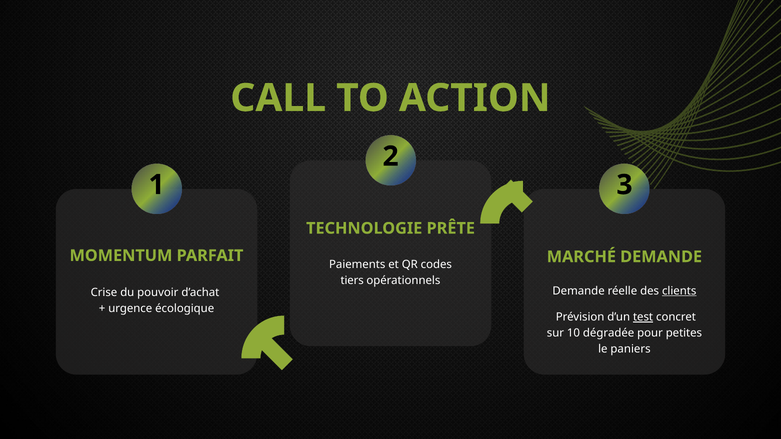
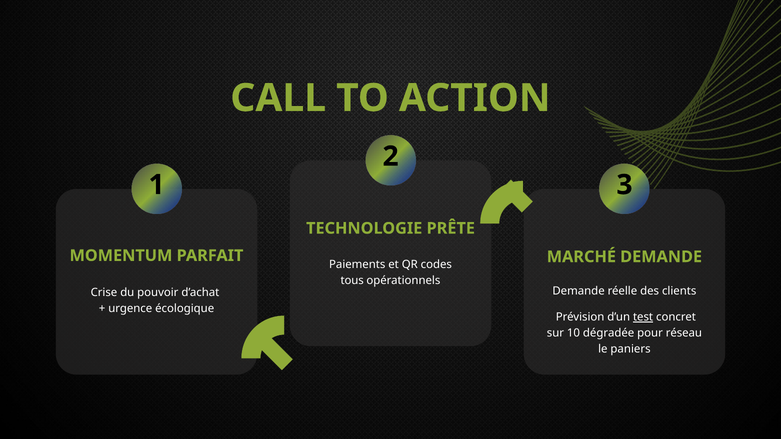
tiers: tiers -> tous
clients underline: present -> none
petites: petites -> réseau
